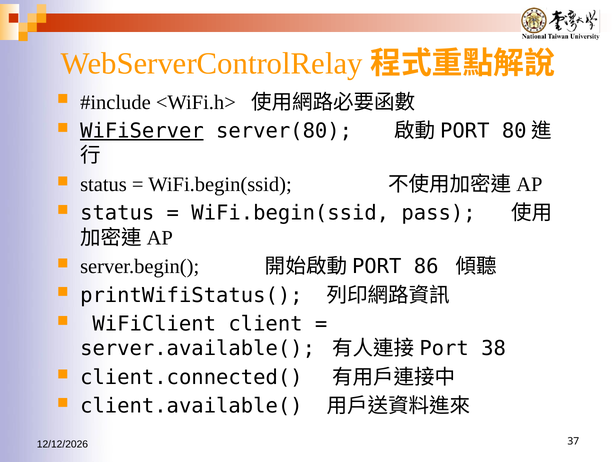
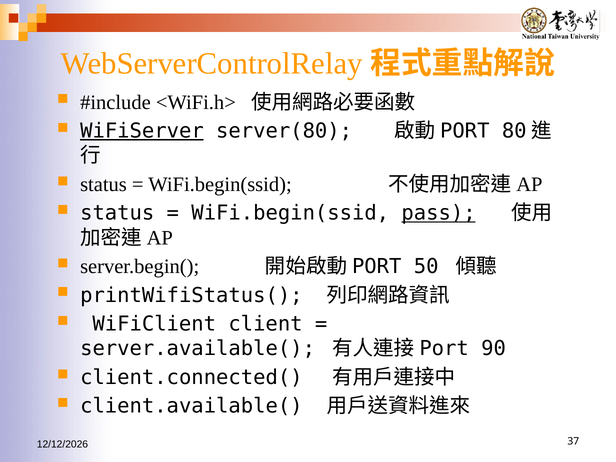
pass underline: none -> present
86: 86 -> 50
38: 38 -> 90
